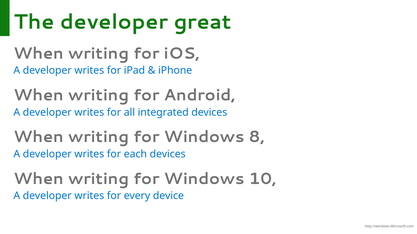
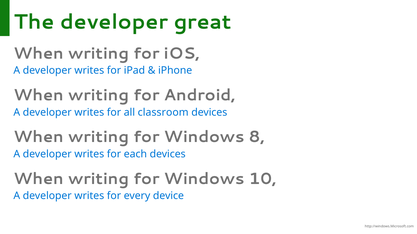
integrated: integrated -> classroom
